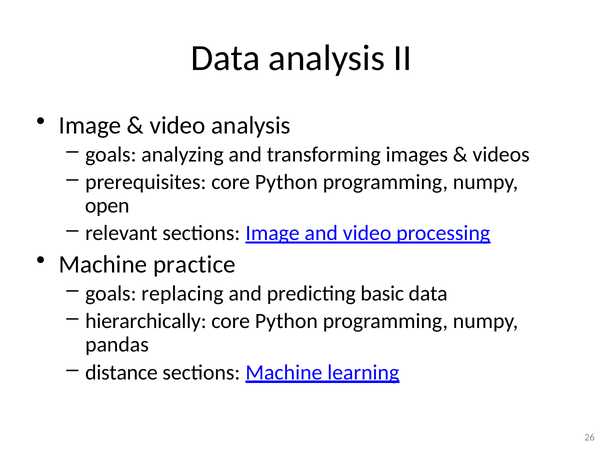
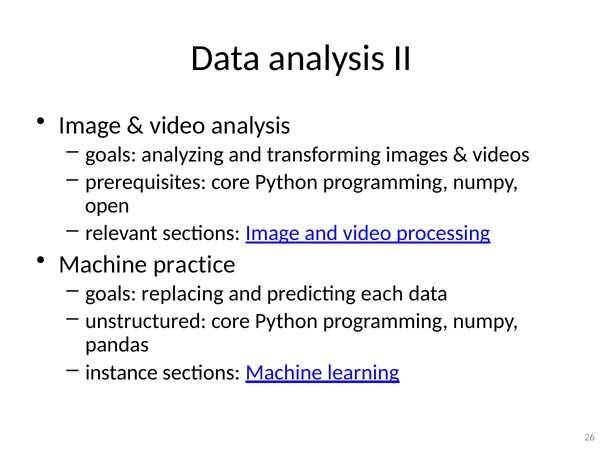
basic: basic -> each
hierarchically: hierarchically -> unstructured
distance: distance -> instance
